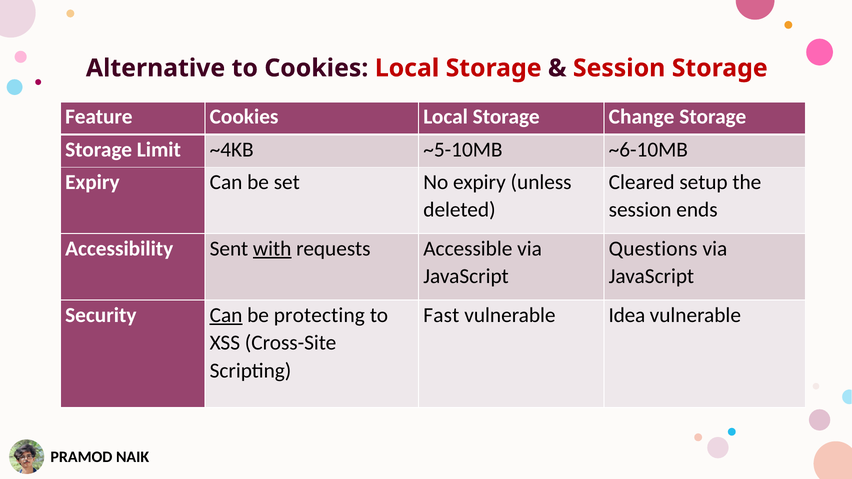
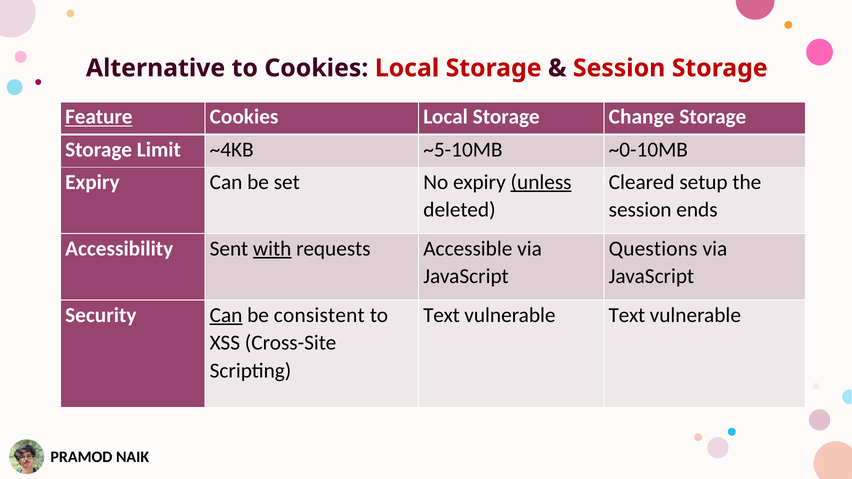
Feature underline: none -> present
~6-10MB: ~6-10MB -> ~0-10MB
unless underline: none -> present
protecting: protecting -> consistent
Fast at (441, 315): Fast -> Text
vulnerable Idea: Idea -> Text
